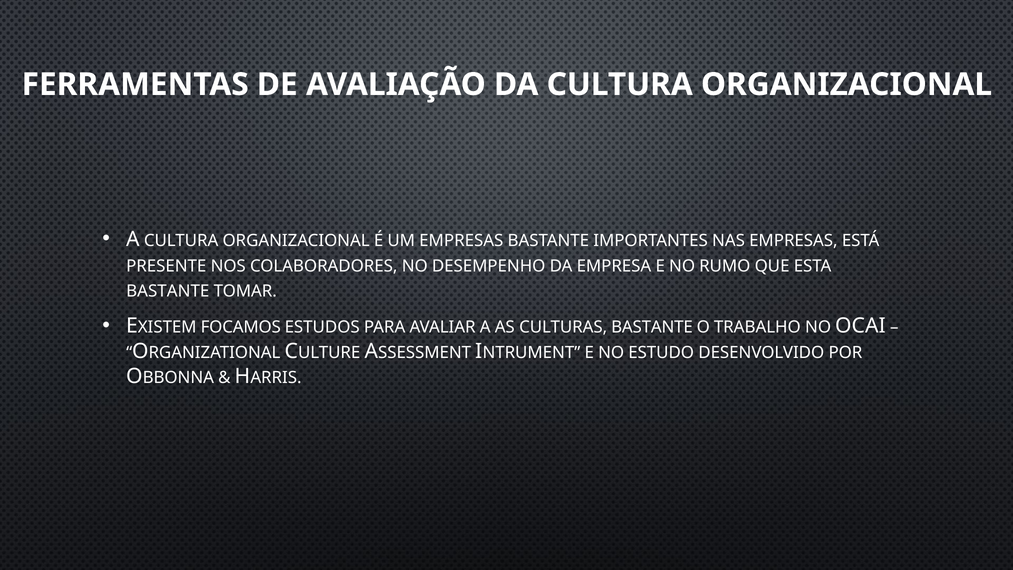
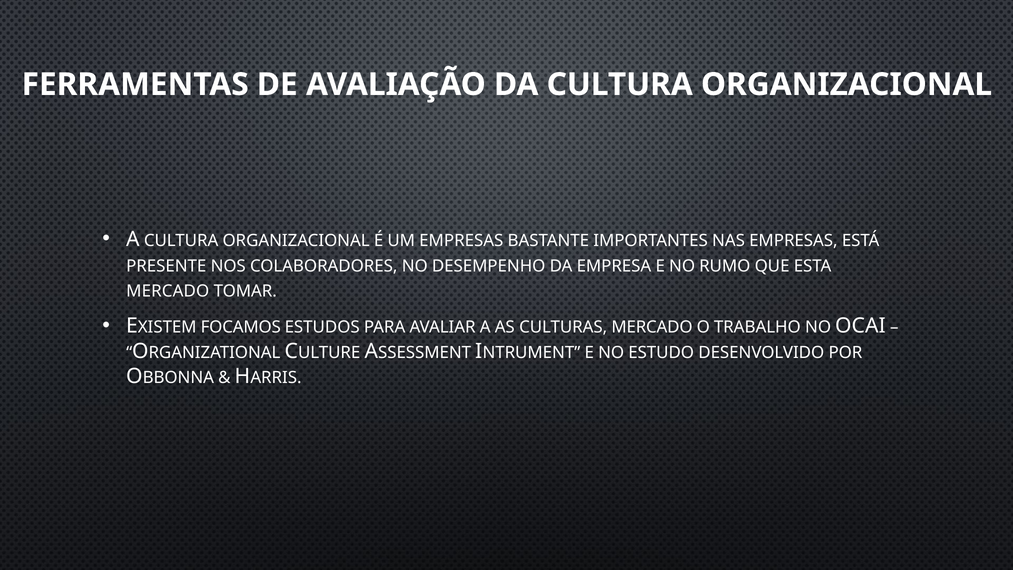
BASTANTE at (168, 291): BASTANTE -> MERCADO
CULTURAS BASTANTE: BASTANTE -> MERCADO
